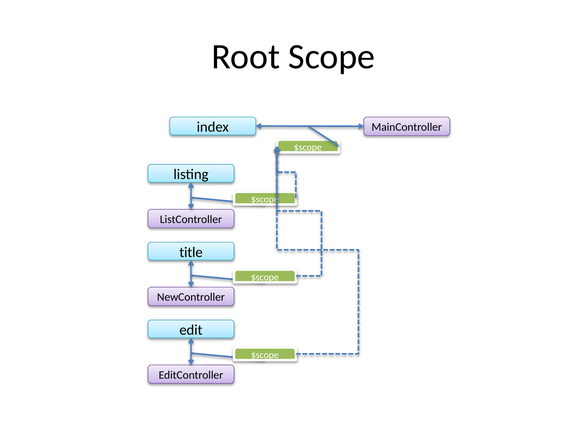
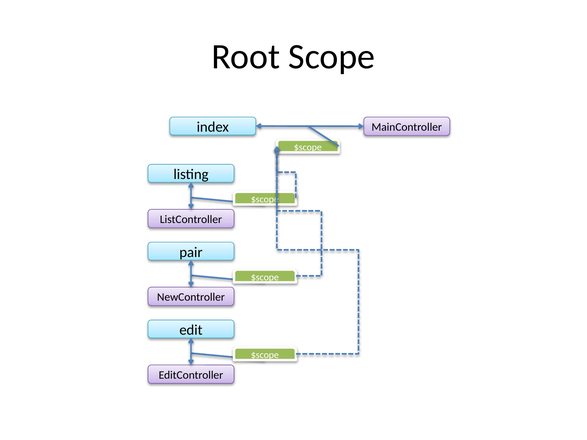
title: title -> pair
